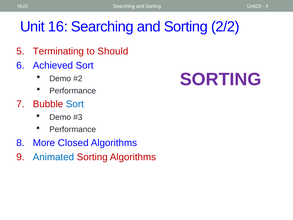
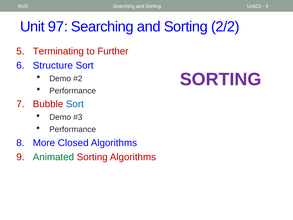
16: 16 -> 97
Should: Should -> Further
Achieved: Achieved -> Structure
Animated colour: blue -> green
